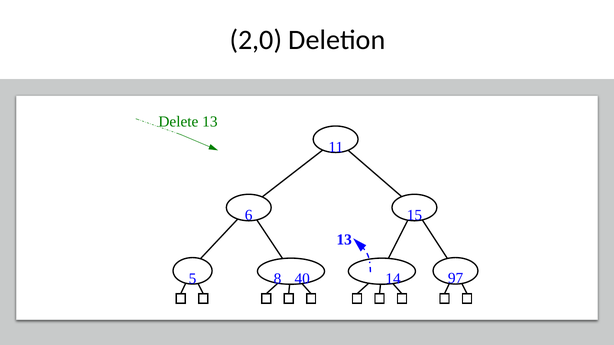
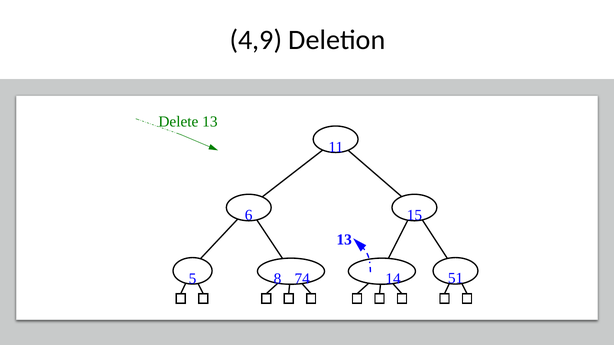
2,0: 2,0 -> 4,9
40: 40 -> 74
97: 97 -> 51
